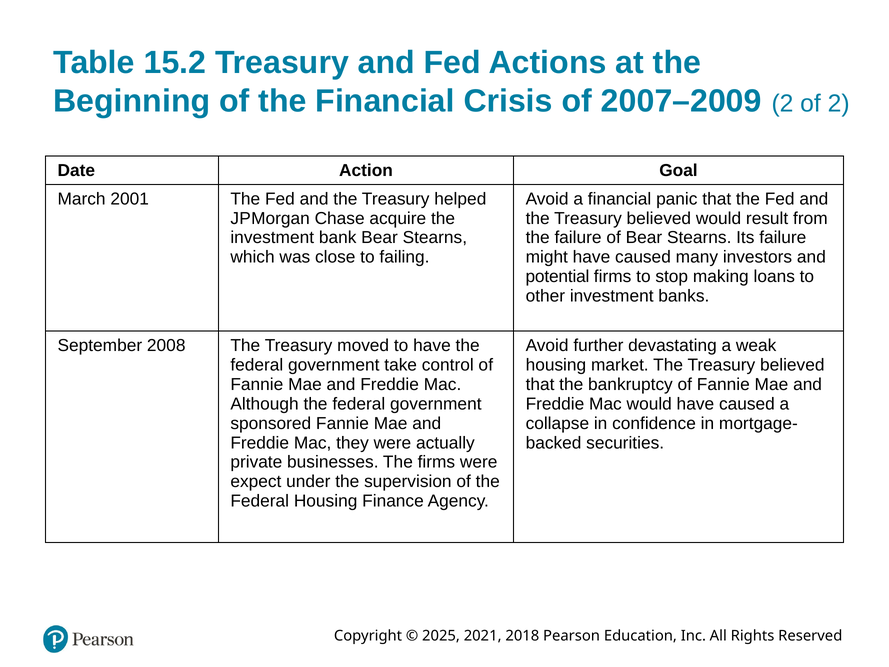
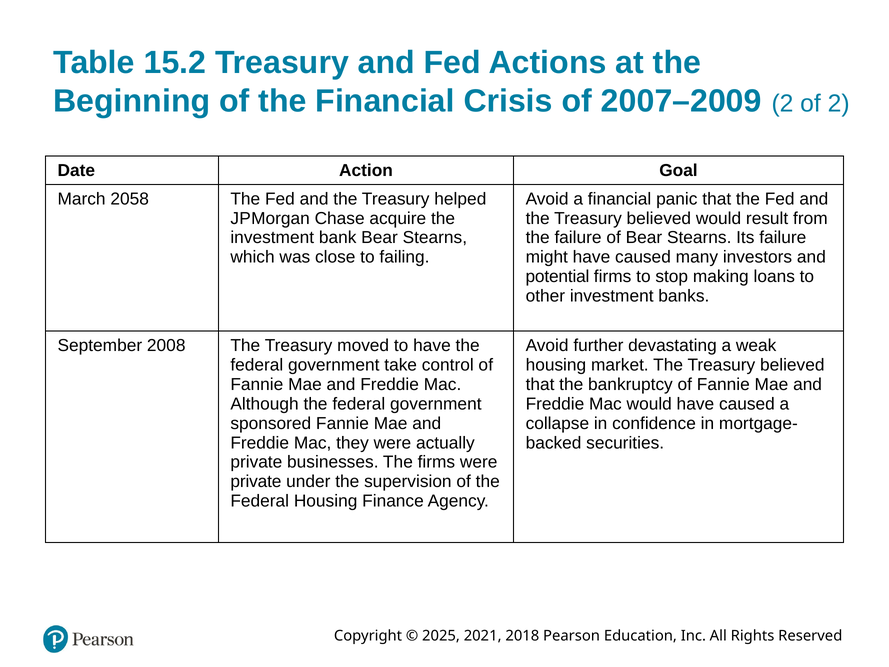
2001: 2001 -> 2058
expect at (256, 482): expect -> private
